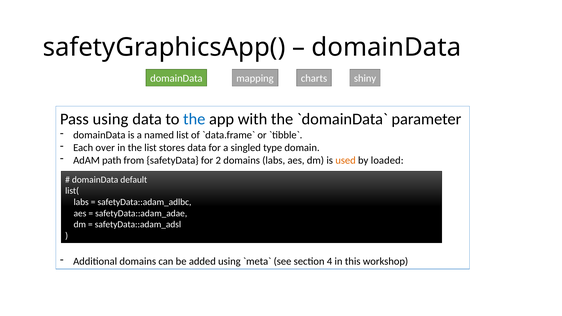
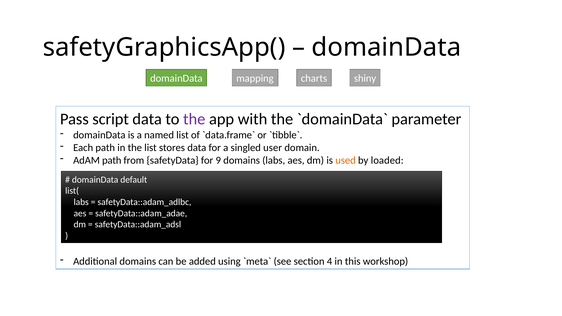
Pass using: using -> script
the at (194, 119) colour: blue -> purple
Each over: over -> path
type: type -> user
2: 2 -> 9
